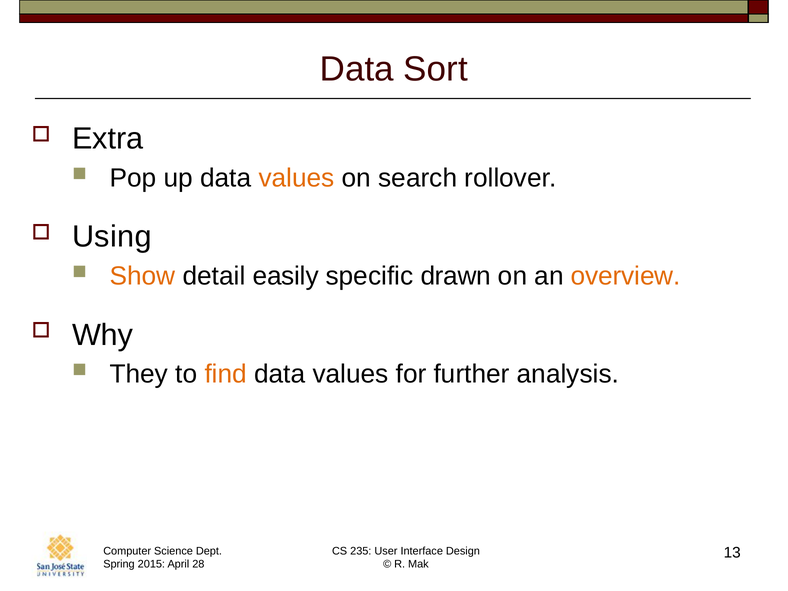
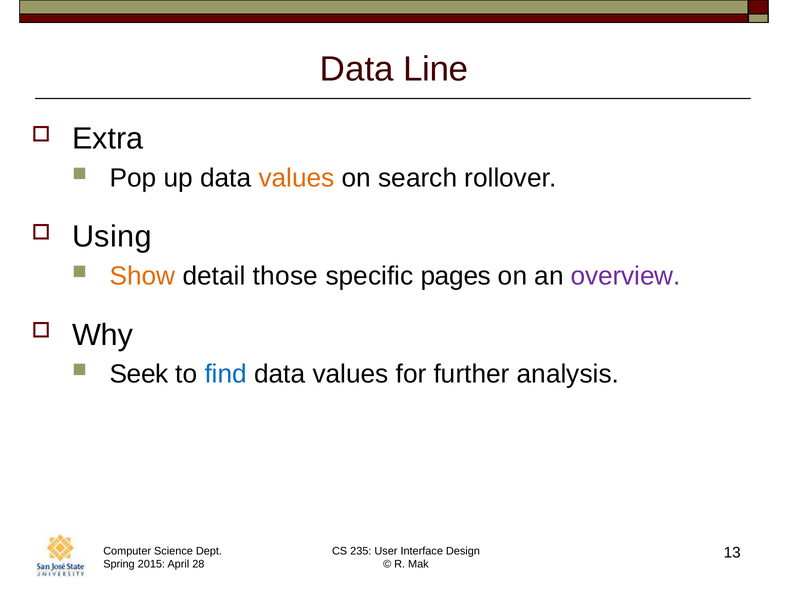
Sort: Sort -> Line
easily: easily -> those
drawn: drawn -> pages
overview colour: orange -> purple
They: They -> Seek
find colour: orange -> blue
